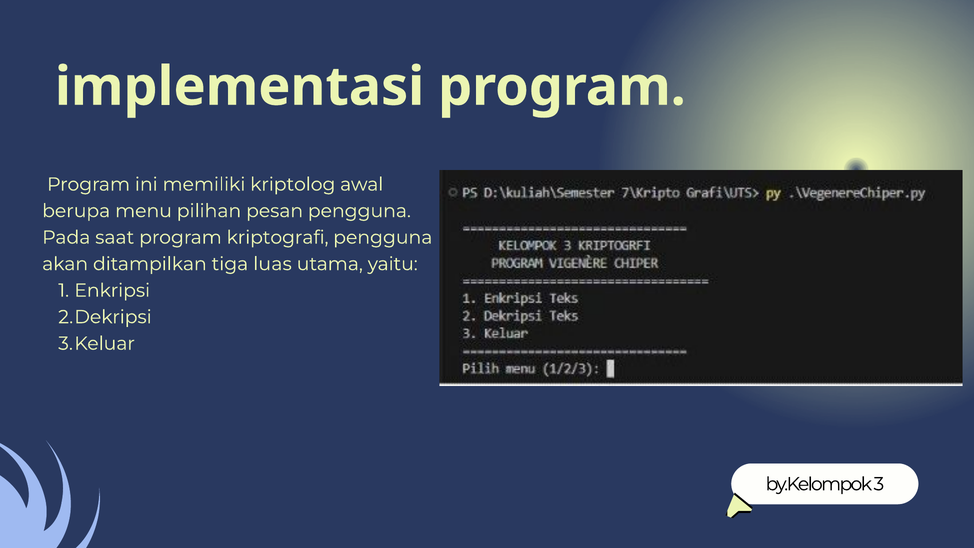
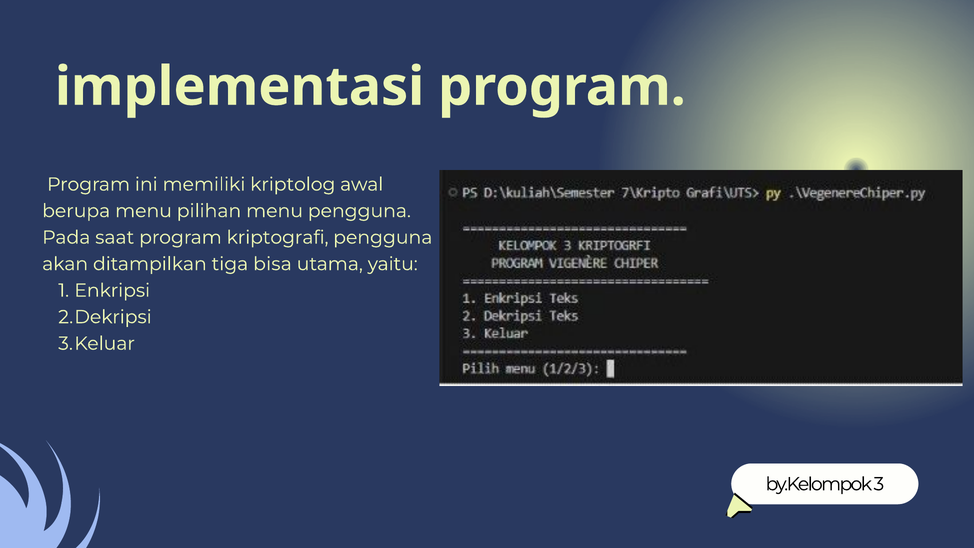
pilihan pesan: pesan -> menu
luas: luas -> bisa
